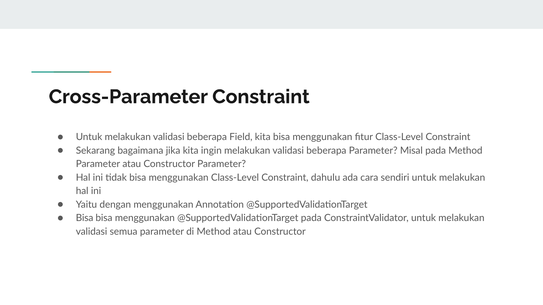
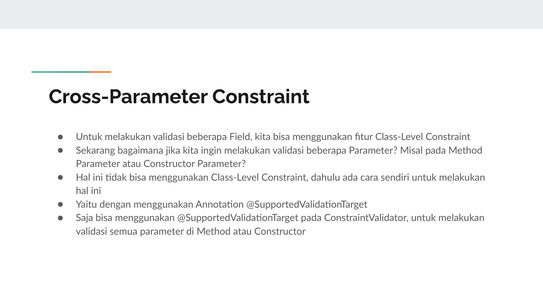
Bisa at (85, 218): Bisa -> Saja
